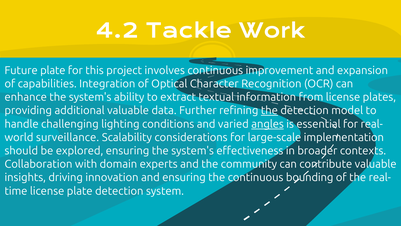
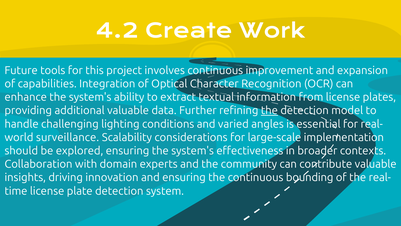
Tackle: Tackle -> Create
Future plate: plate -> tools
angles underline: present -> none
